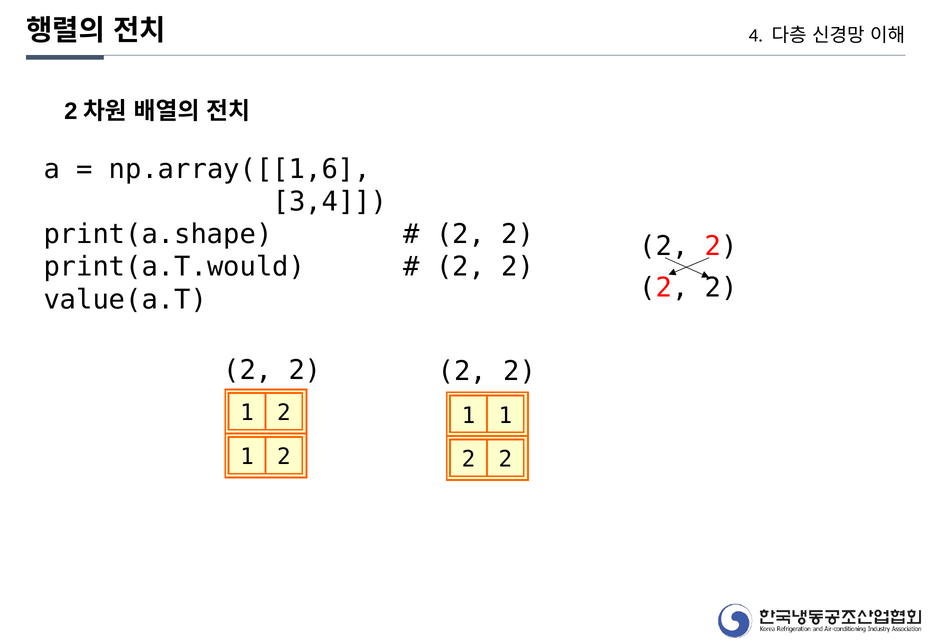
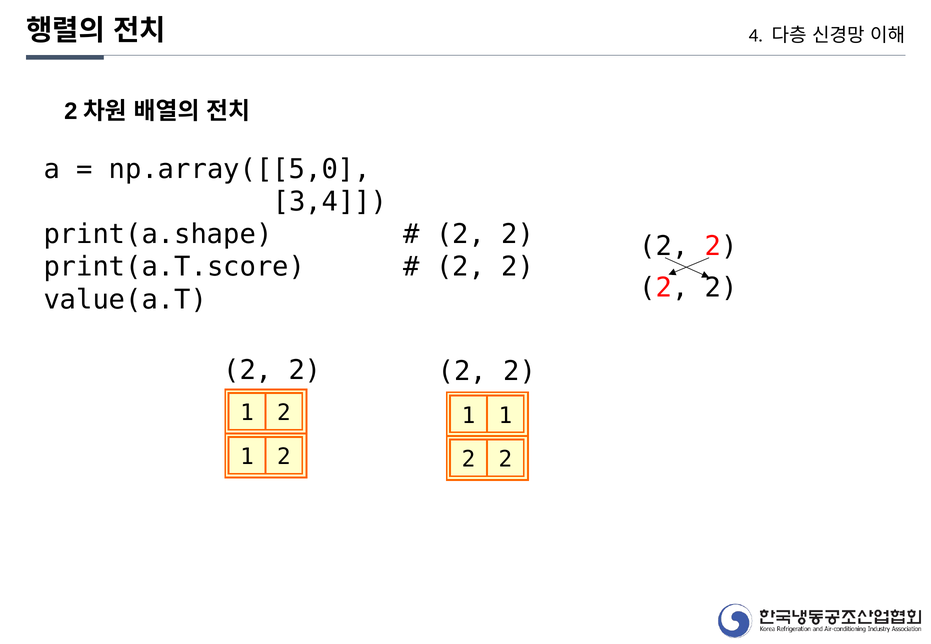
np.array([[1,6: np.array([[1,6 -> np.array([[5,0
print(a.T.would: print(a.T.would -> print(a.T.score
